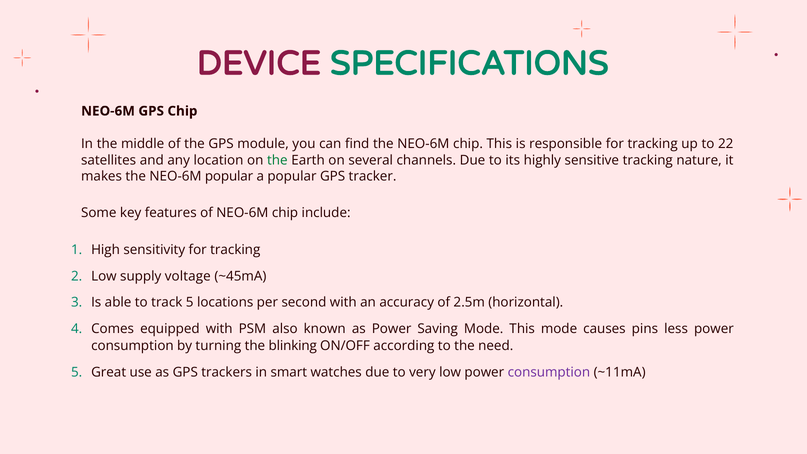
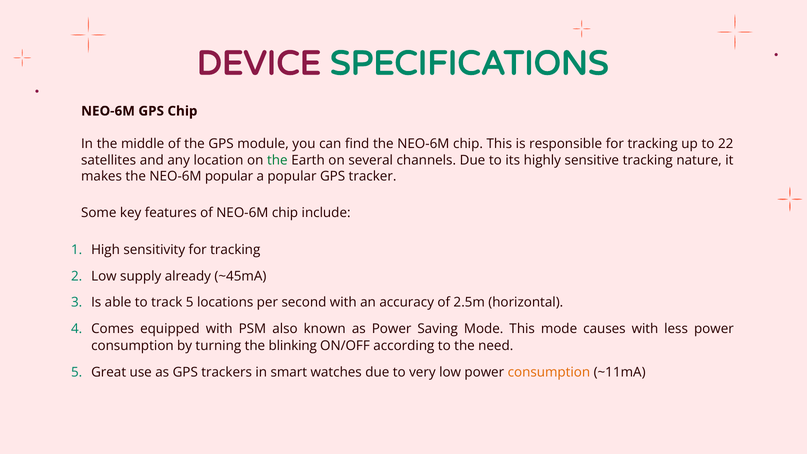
voltage: voltage -> already
causes pins: pins -> with
consumption at (549, 372) colour: purple -> orange
